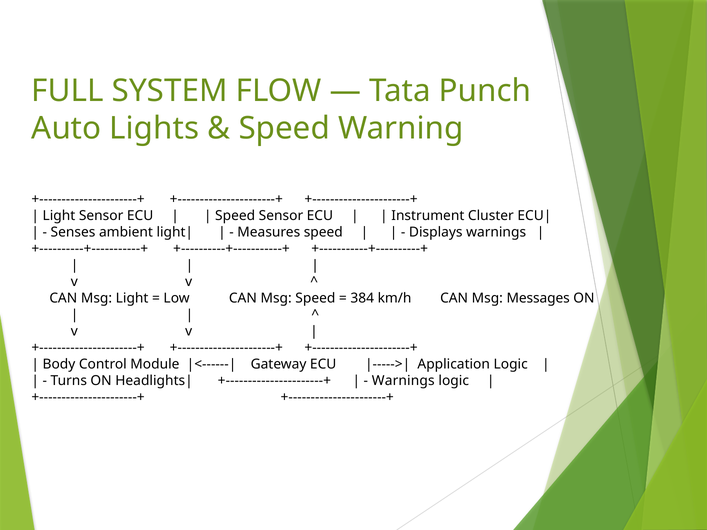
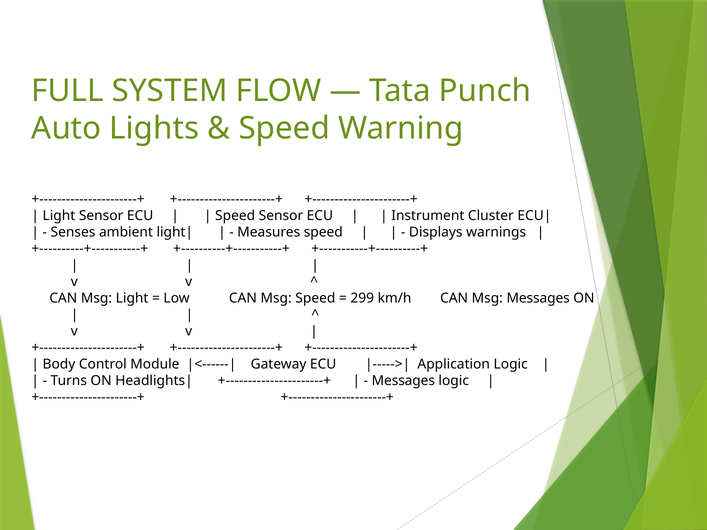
384: 384 -> 299
Warnings at (403, 381): Warnings -> Messages
